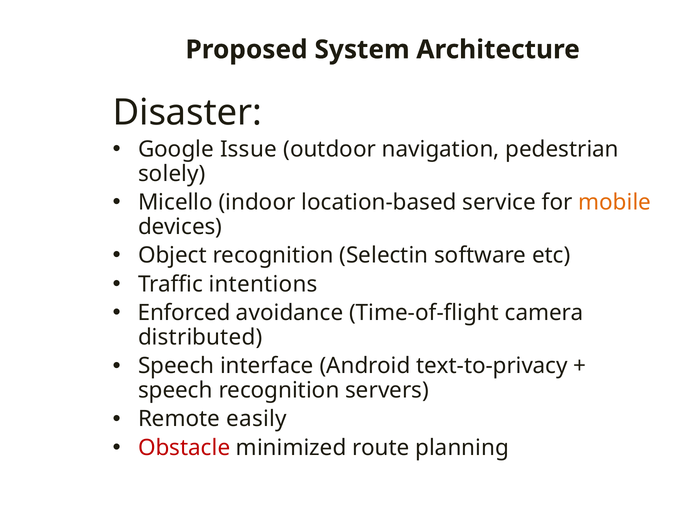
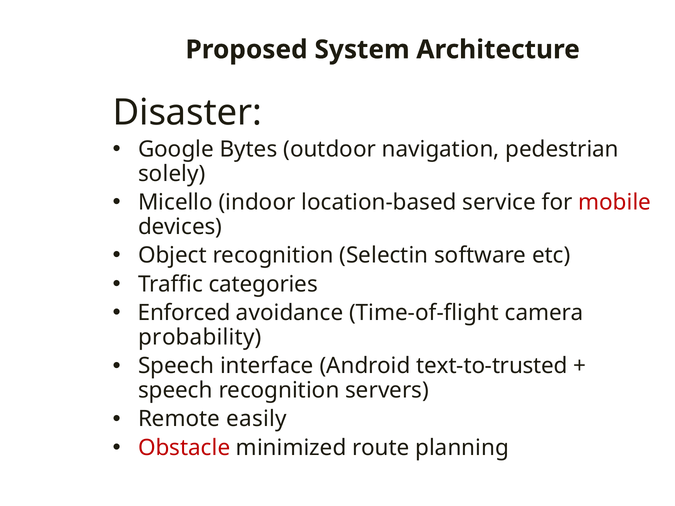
Issue: Issue -> Bytes
mobile colour: orange -> red
intentions: intentions -> categories
distributed: distributed -> probability
text-to-privacy: text-to-privacy -> text-to-trusted
